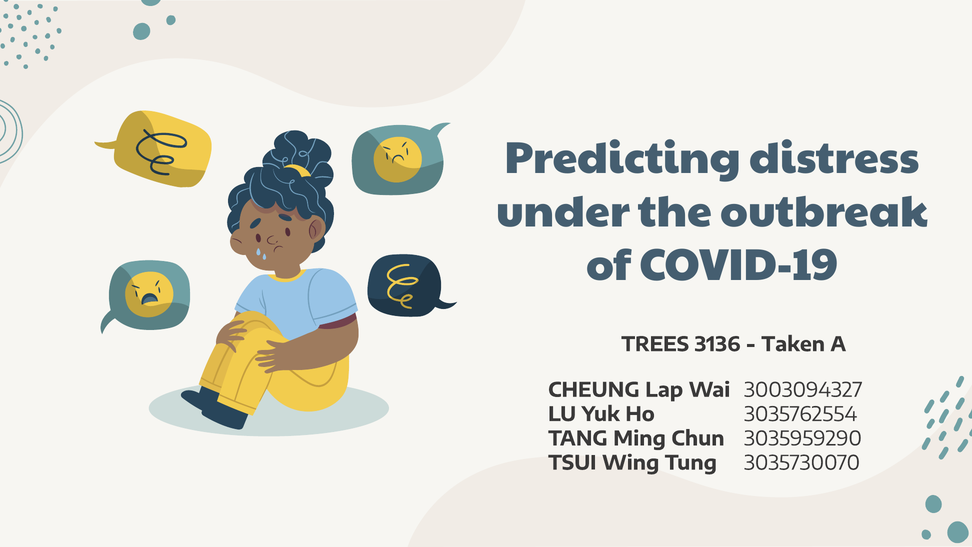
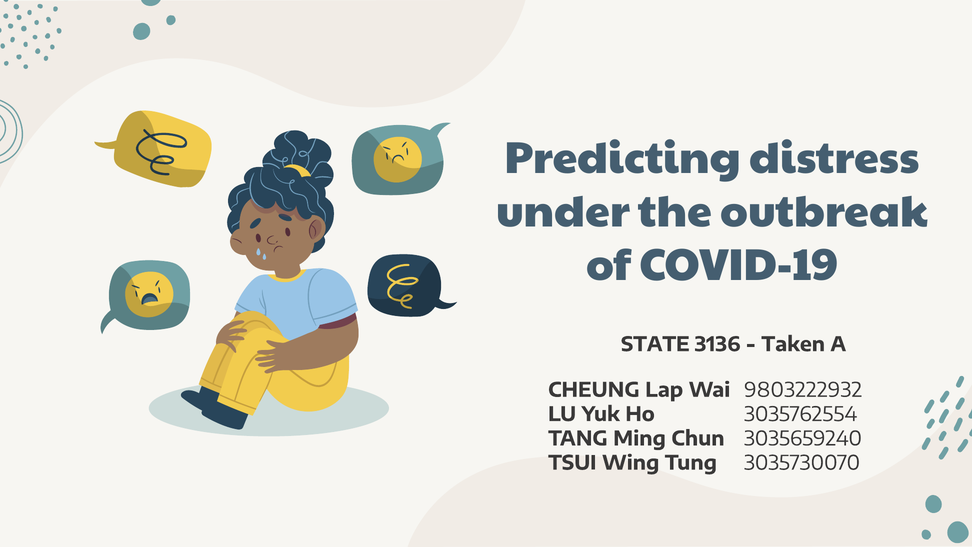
TREES: TREES -> STATE
3003094327: 3003094327 -> 9803222932
3035959290: 3035959290 -> 3035659240
